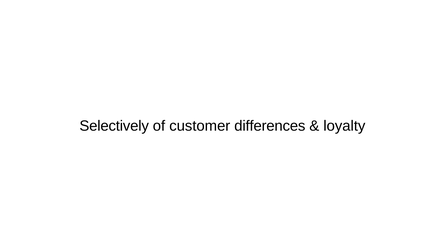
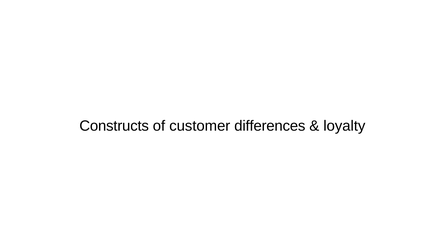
Selectively: Selectively -> Constructs
